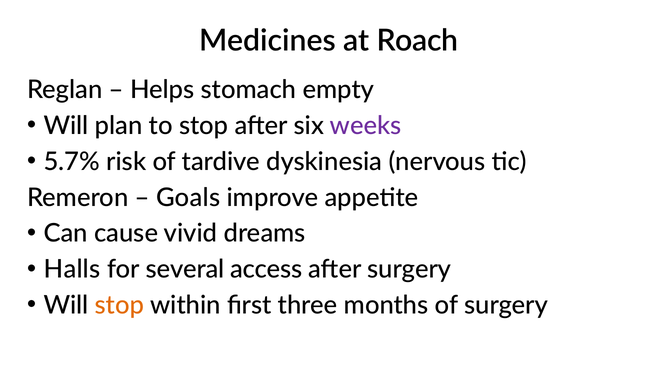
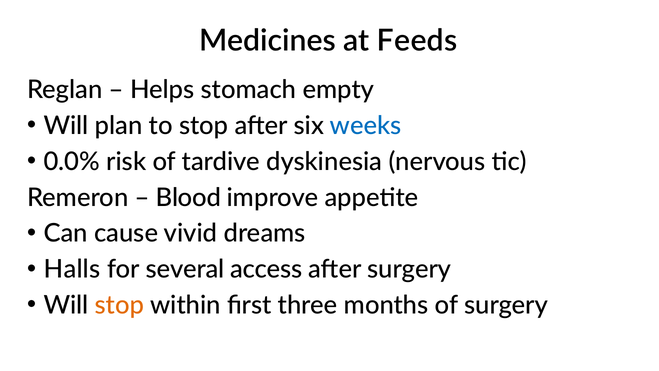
Roach: Roach -> Feeds
weeks colour: purple -> blue
5.7%: 5.7% -> 0.0%
Goals: Goals -> Blood
